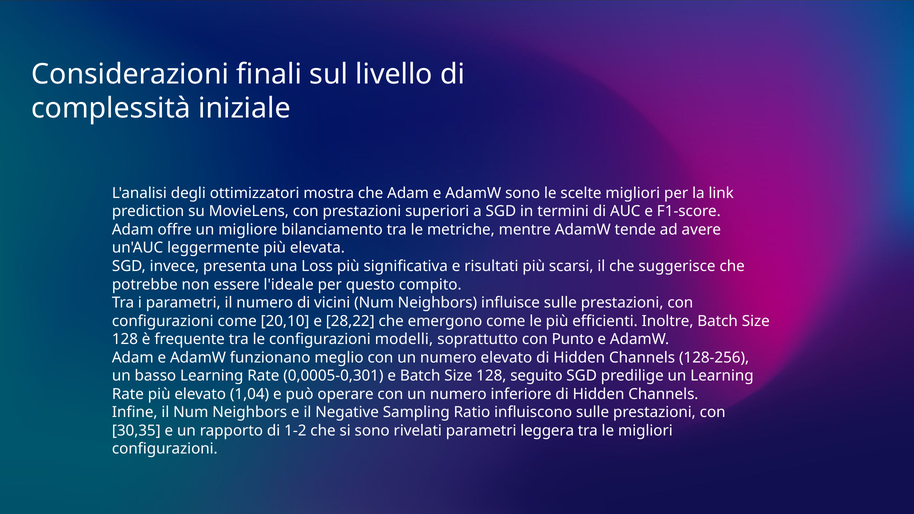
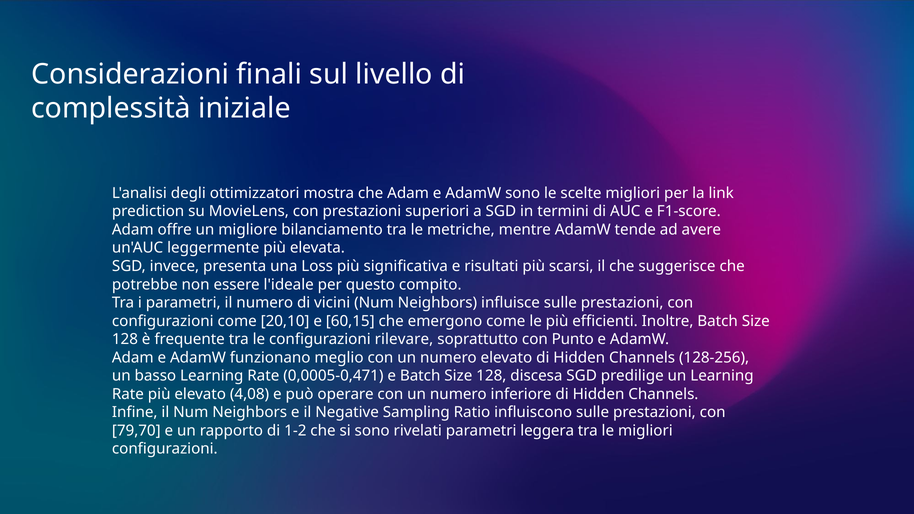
28,22: 28,22 -> 60,15
modelli: modelli -> rilevare
0,0005-0,301: 0,0005-0,301 -> 0,0005-0,471
seguito: seguito -> discesa
1,04: 1,04 -> 4,08
30,35: 30,35 -> 79,70
